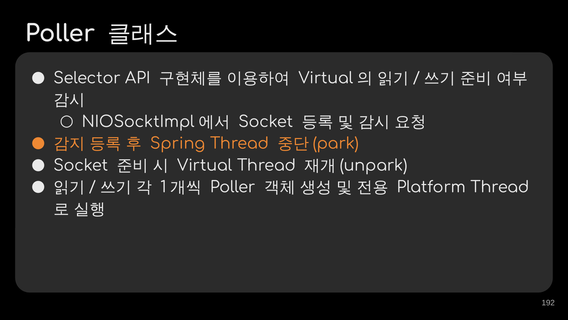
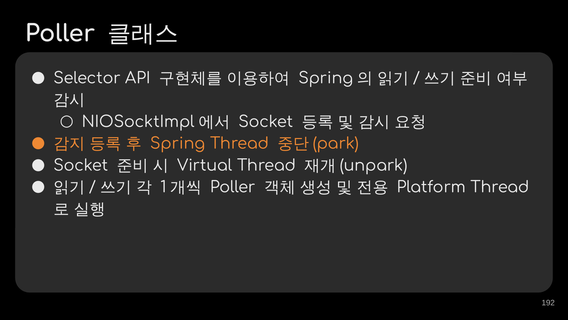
Virtual at (326, 78): Virtual -> Spring
